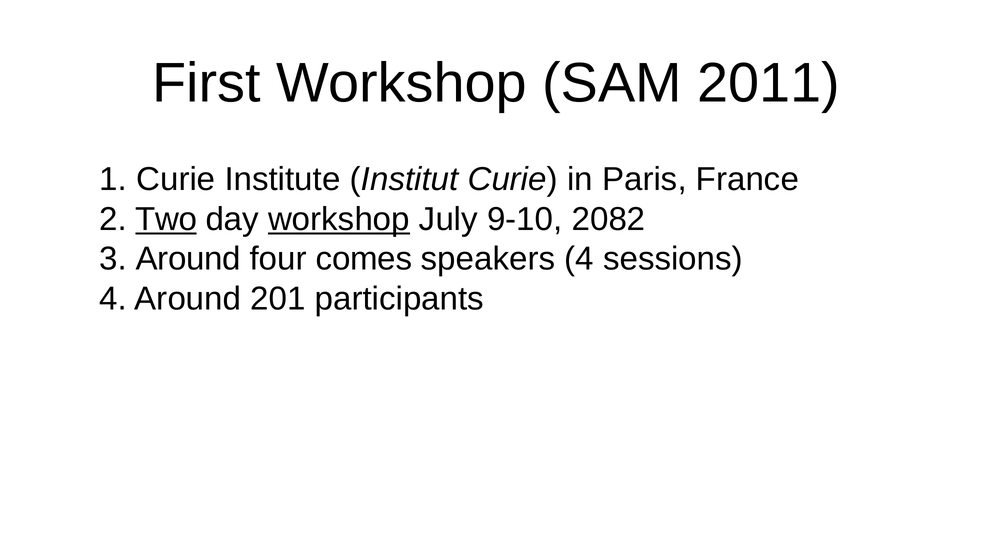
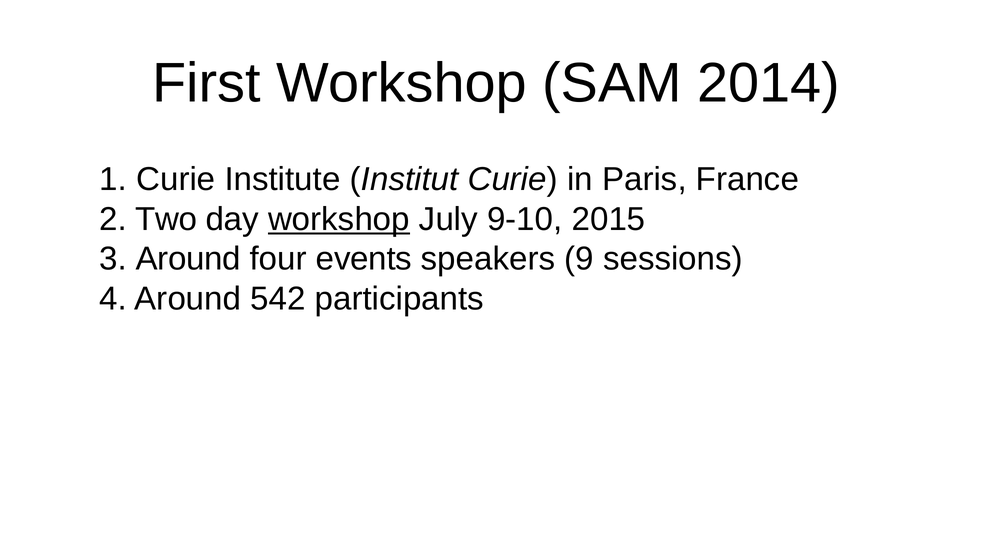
2011: 2011 -> 2014
Two underline: present -> none
2082: 2082 -> 2015
comes: comes -> events
speakers 4: 4 -> 9
201: 201 -> 542
